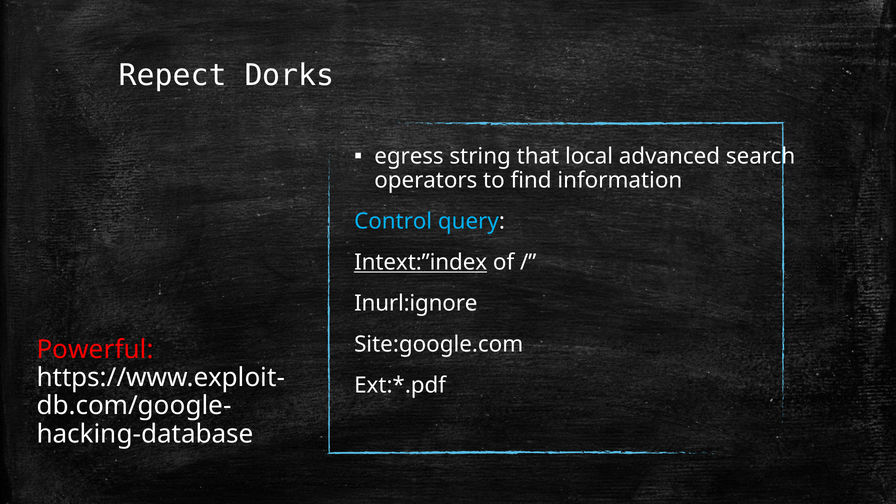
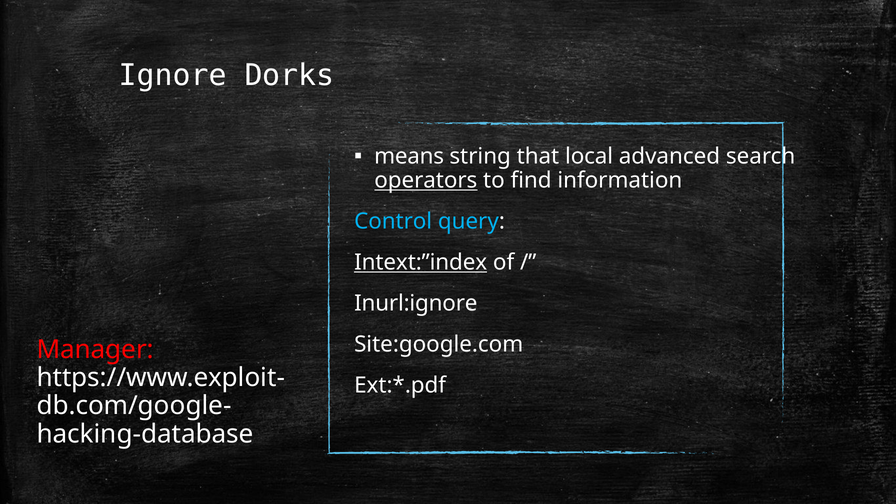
Repect: Repect -> Ignore
egress: egress -> means
operators underline: none -> present
Powerful: Powerful -> Manager
